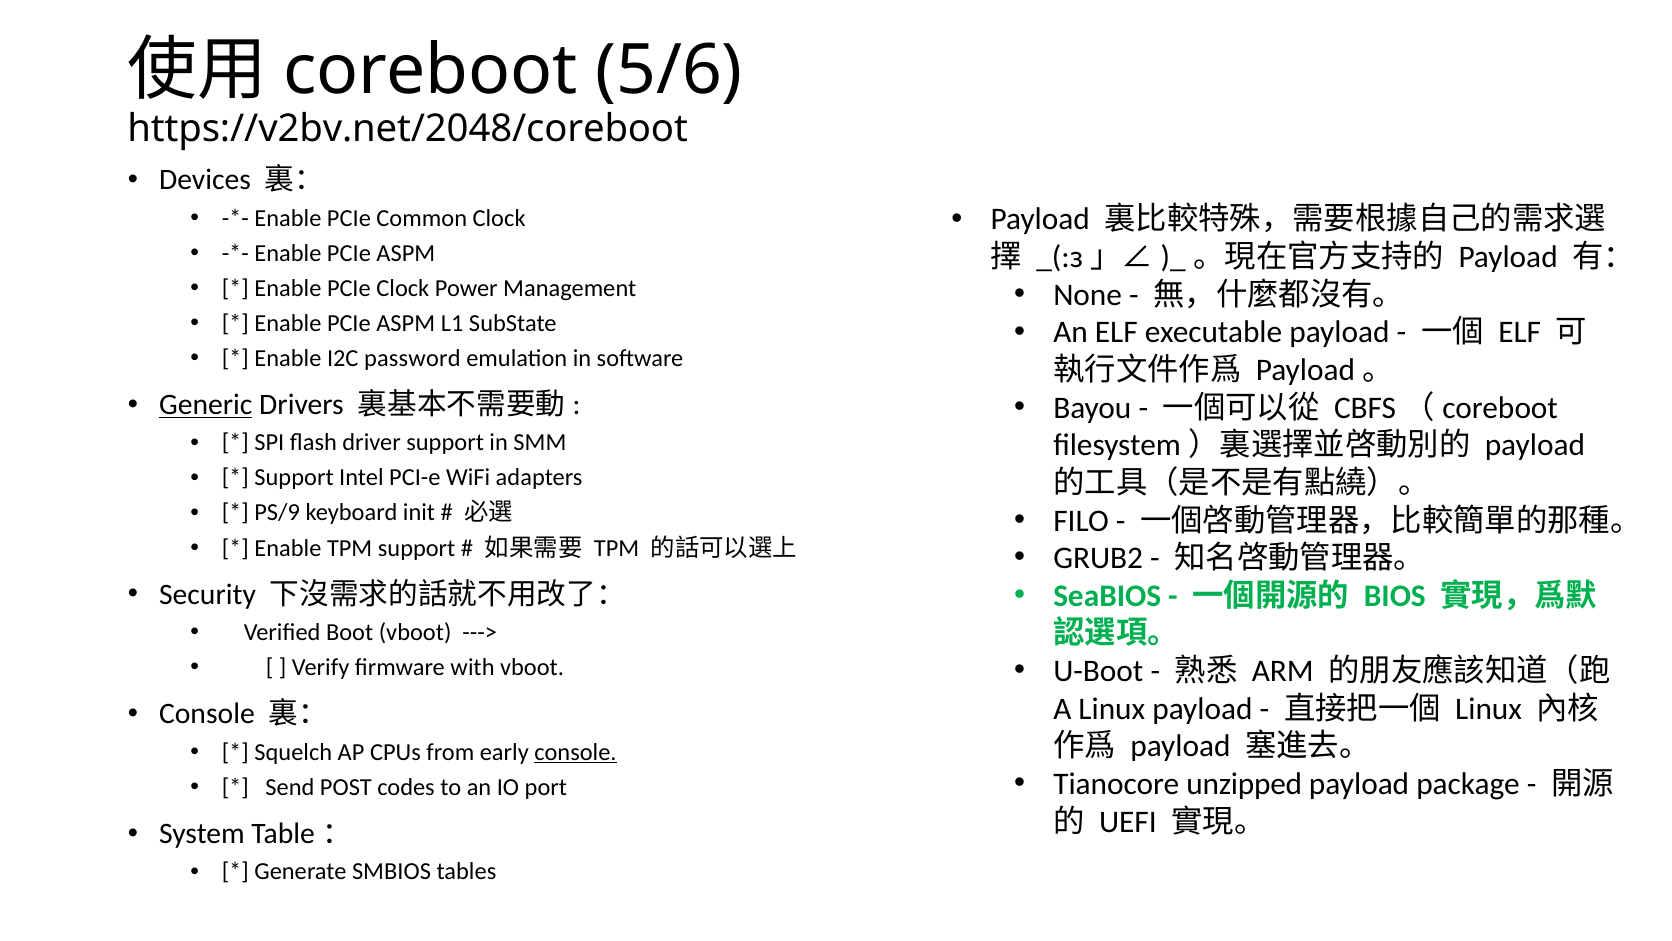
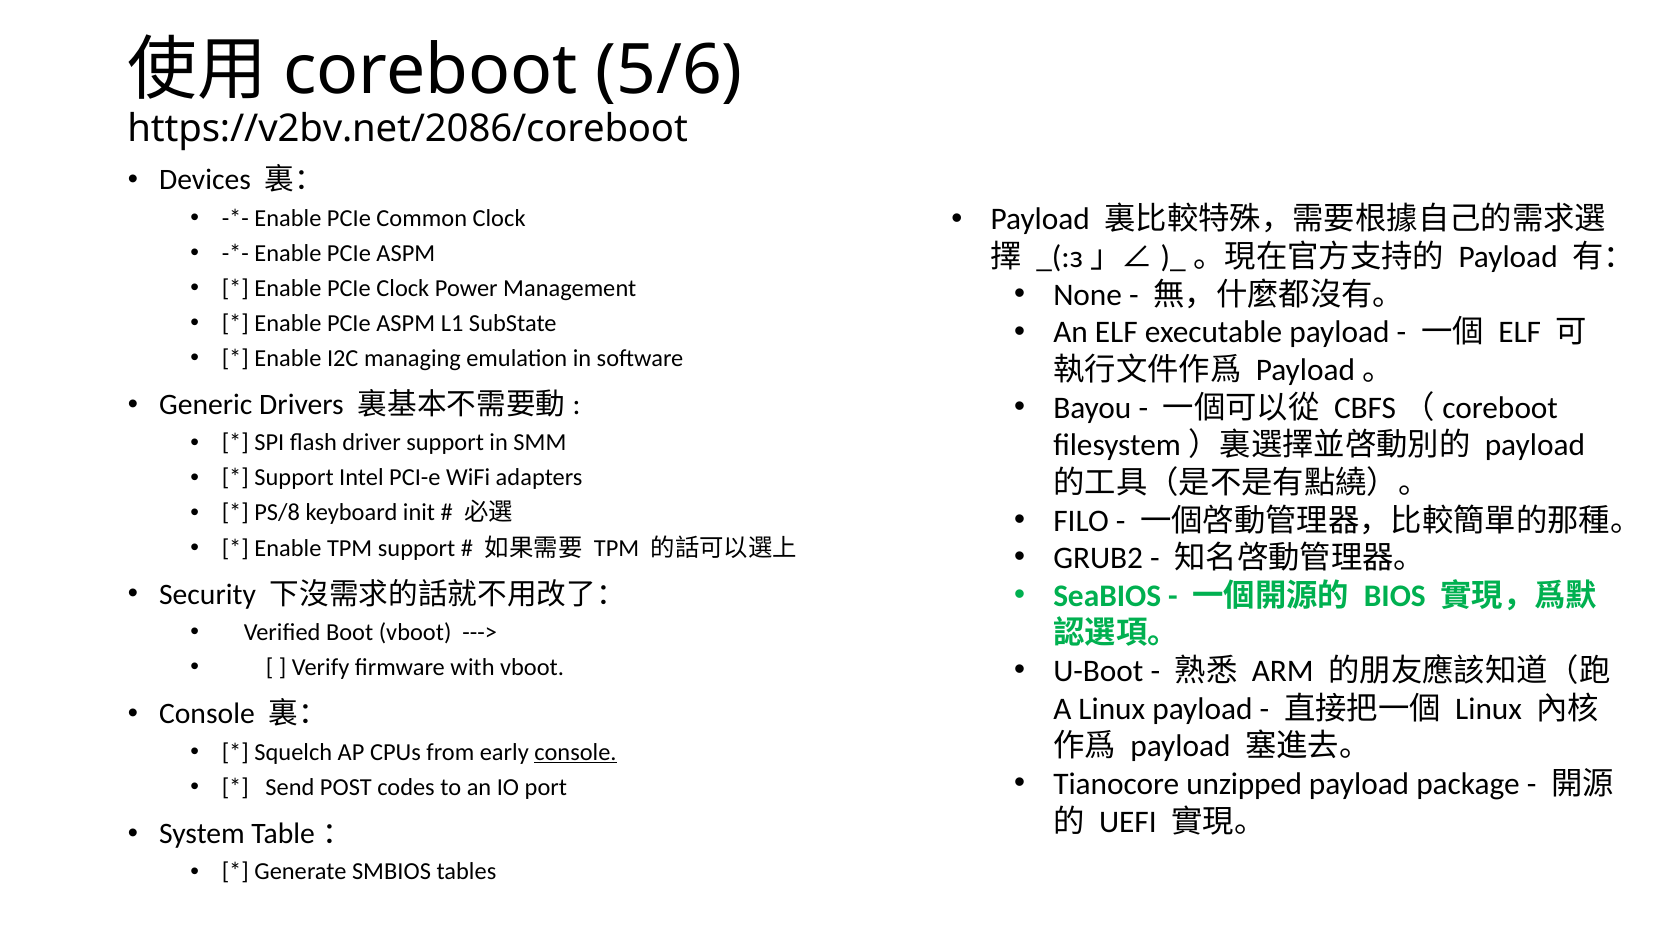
https://v2bv.net/2048/coreboot: https://v2bv.net/2048/coreboot -> https://v2bv.net/2086/coreboot
password: password -> managing
Generic underline: present -> none
PS/9: PS/9 -> PS/8
